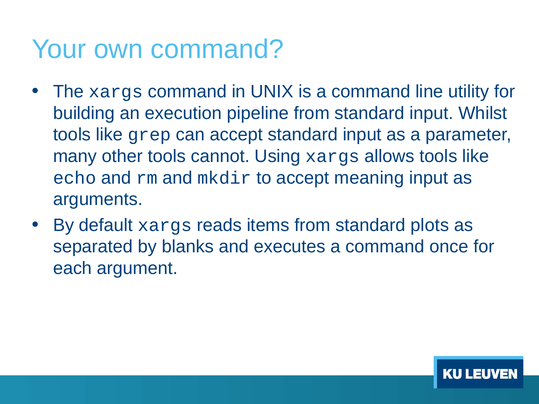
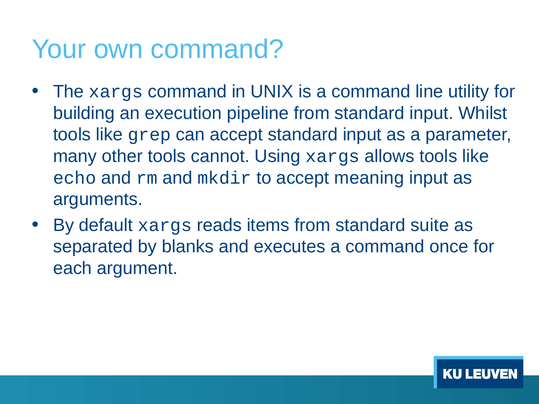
plots: plots -> suite
